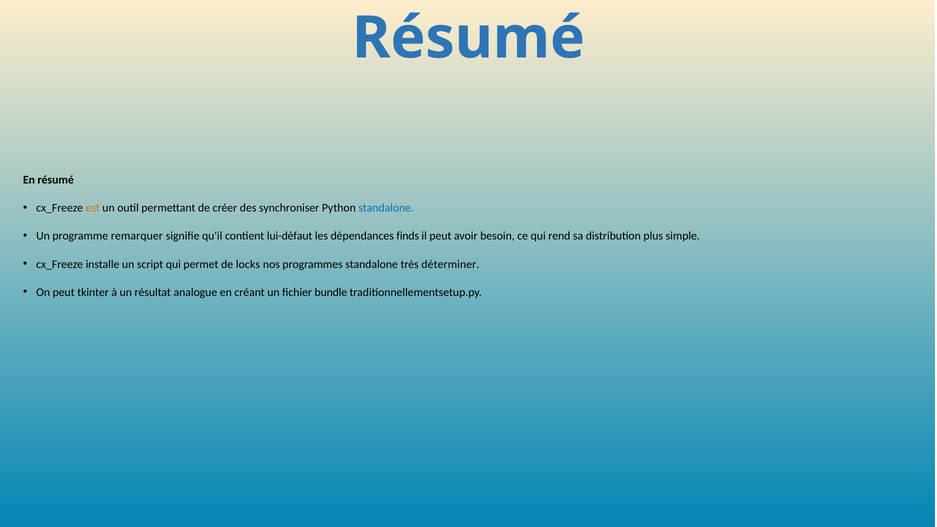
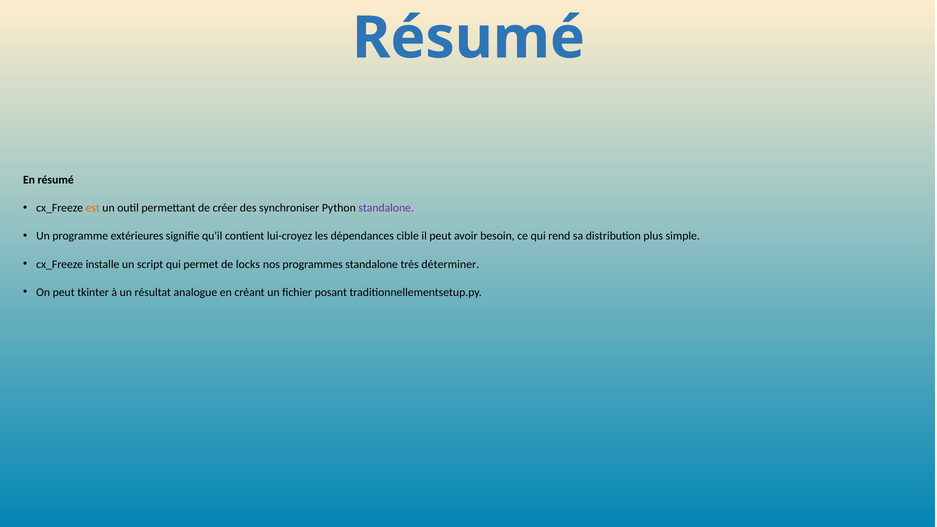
standalone at (386, 208) colour: blue -> purple
remarquer: remarquer -> extérieures
lui-défaut: lui-défaut -> lui-croyez
finds: finds -> cible
bundle: bundle -> posant
